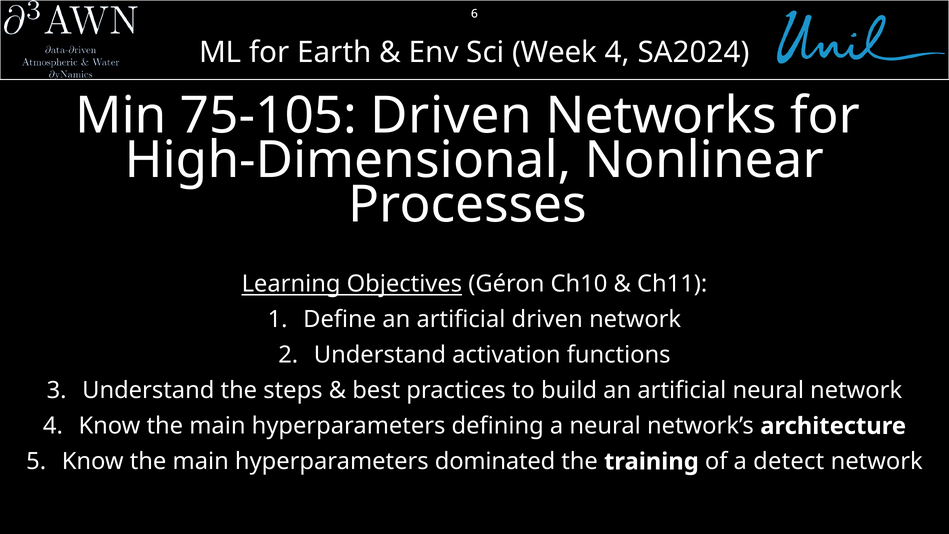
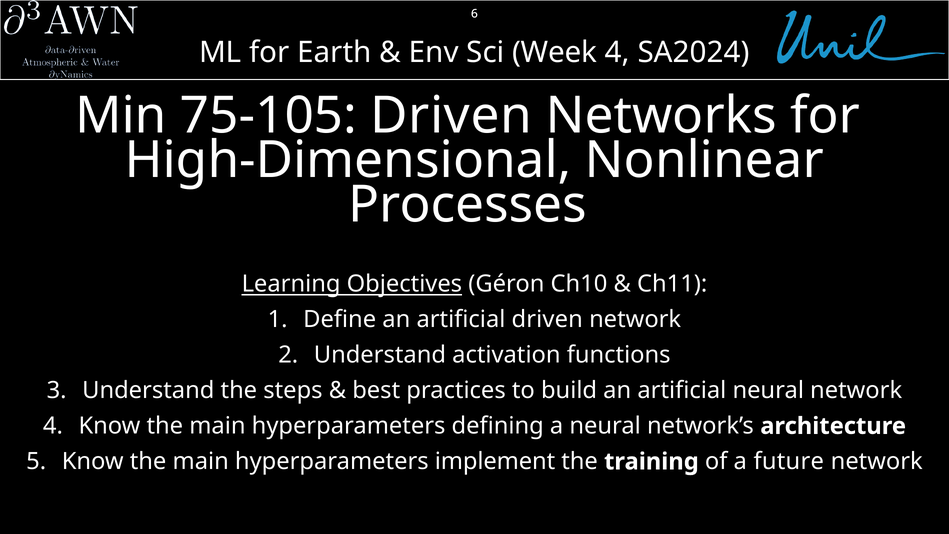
dominated: dominated -> implement
detect: detect -> future
